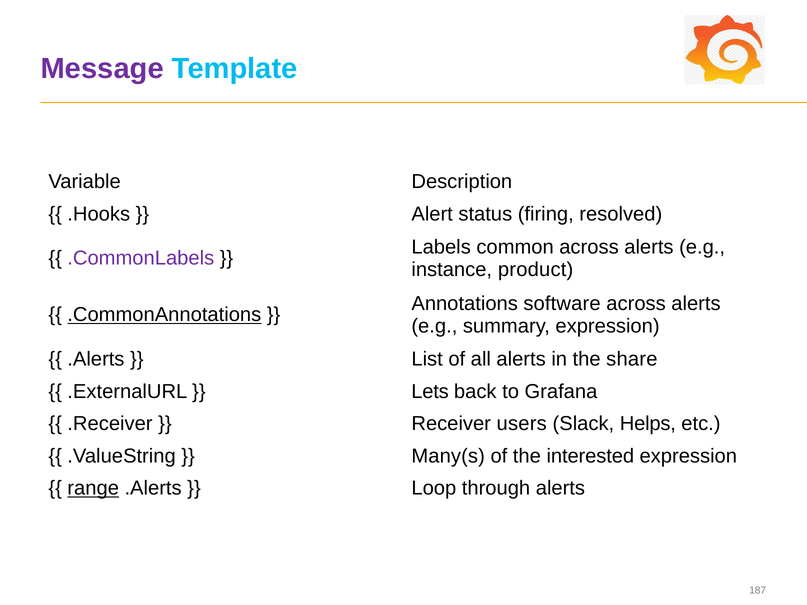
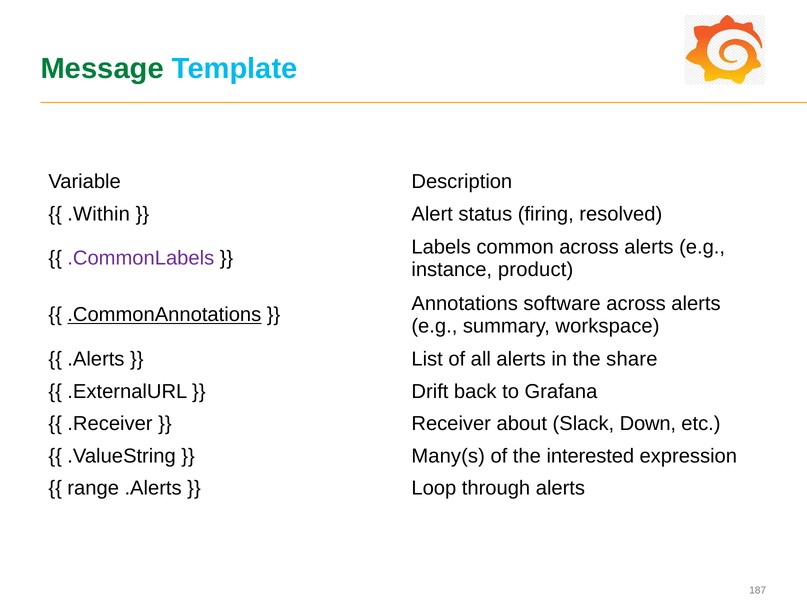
Message colour: purple -> green
.Hooks: .Hooks -> .Within
summary expression: expression -> workspace
Lets: Lets -> Drift
users: users -> about
Helps: Helps -> Down
range underline: present -> none
